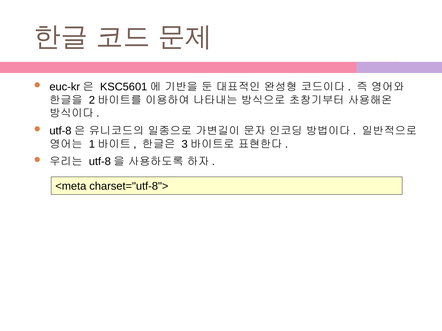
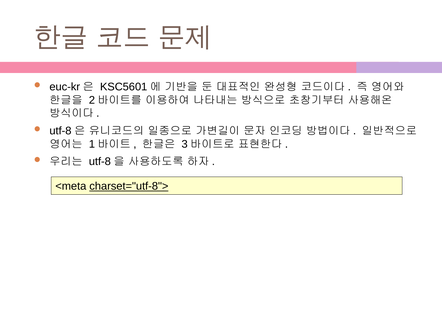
charset="utf-8"> underline: none -> present
